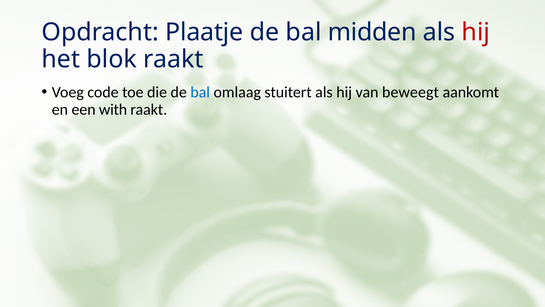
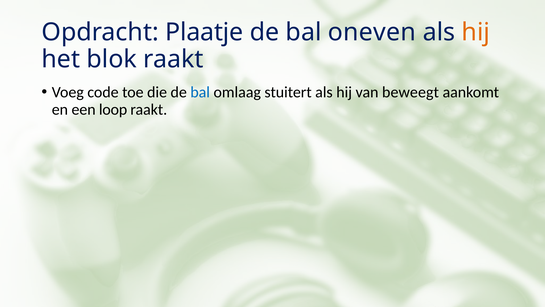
midden: midden -> oneven
hij at (476, 32) colour: red -> orange
with: with -> loop
